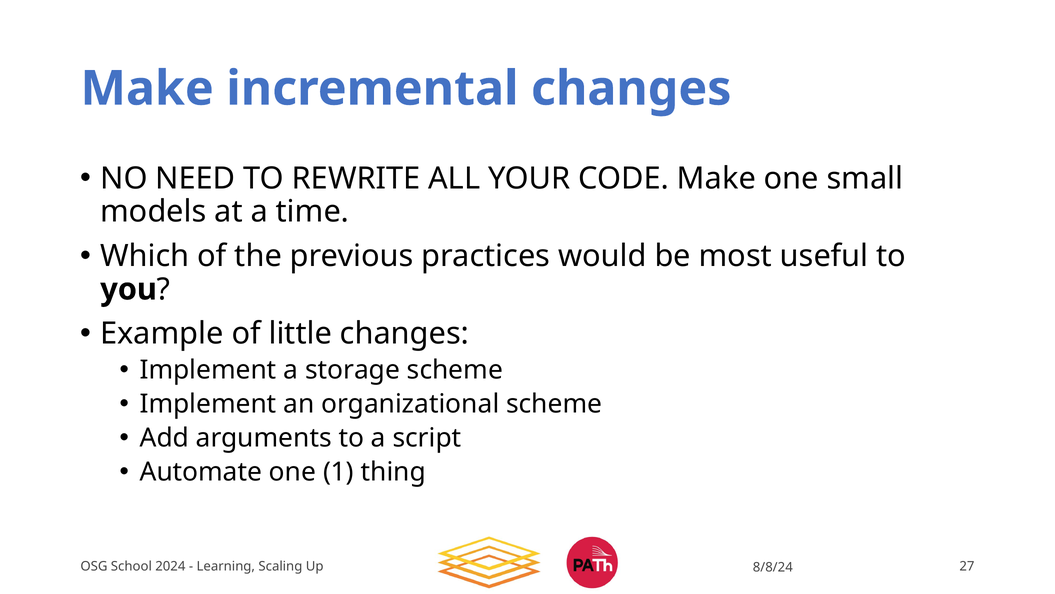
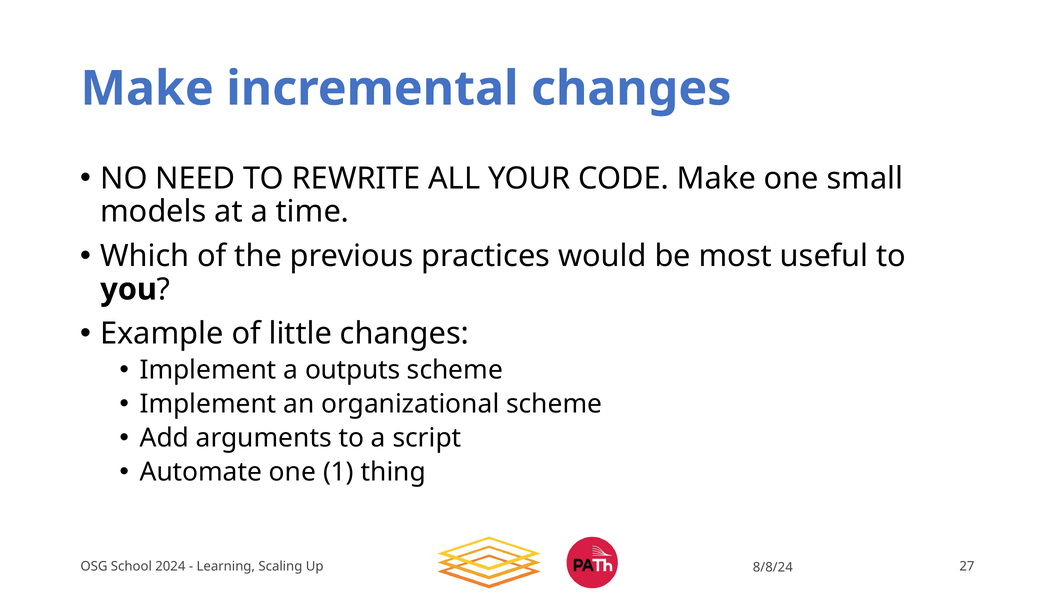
storage: storage -> outputs
